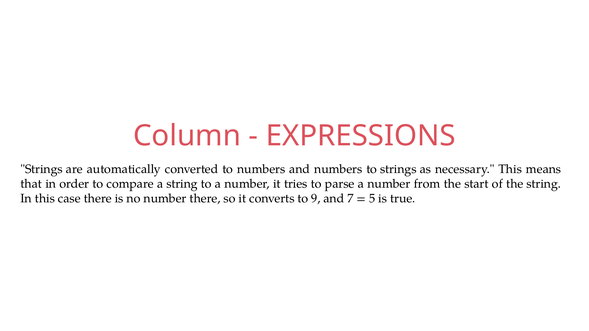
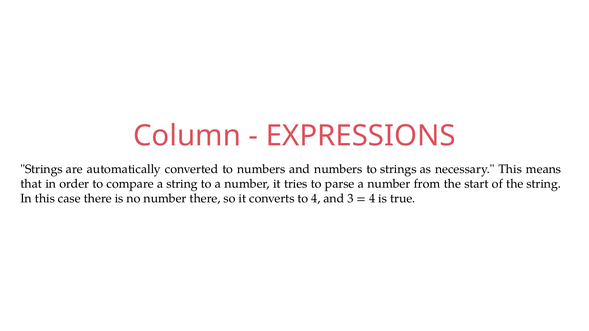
to 9: 9 -> 4
7: 7 -> 3
5 at (372, 199): 5 -> 4
